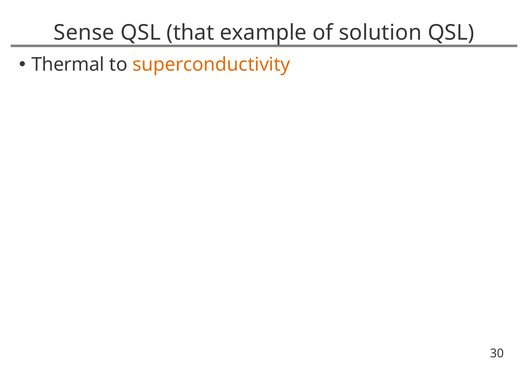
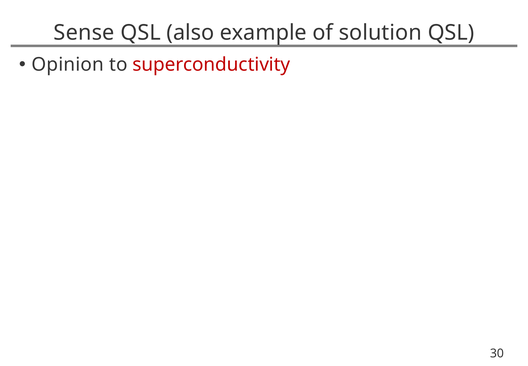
that: that -> also
Thermal: Thermal -> Opinion
superconductivity colour: orange -> red
